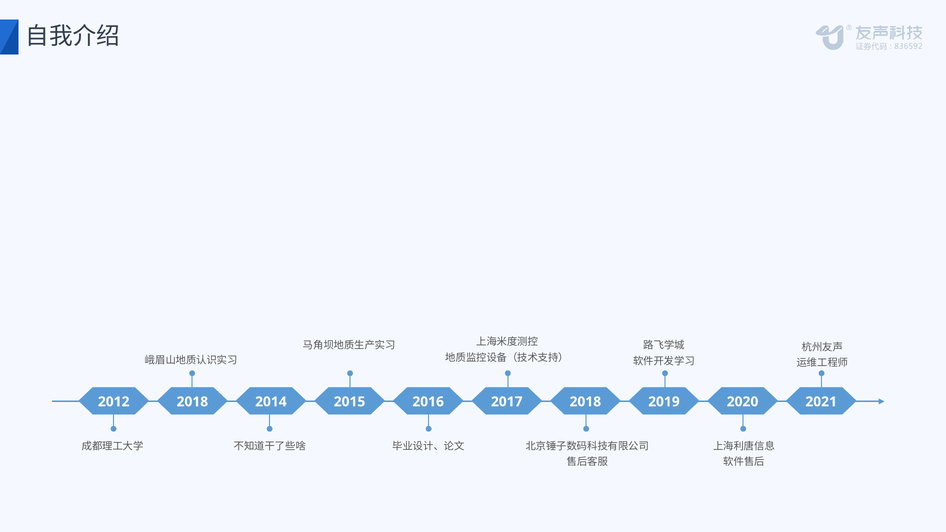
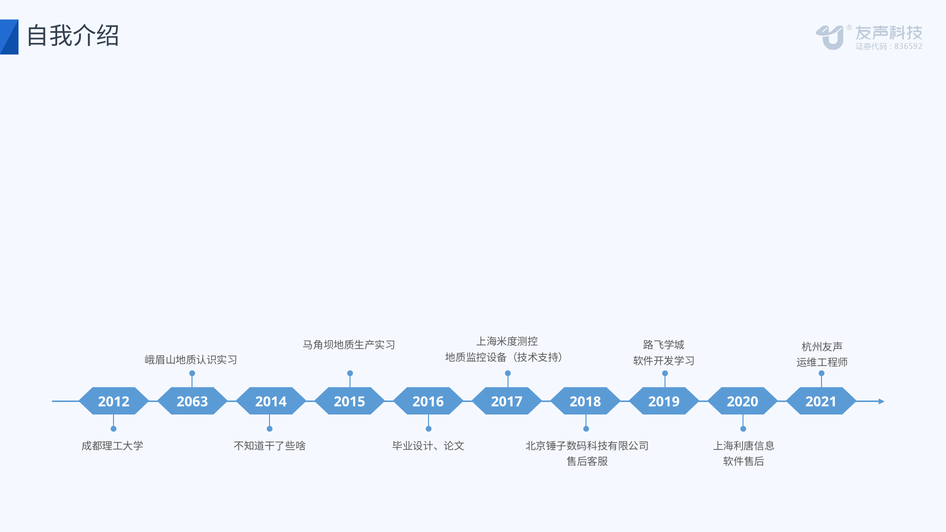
2012 2018: 2018 -> 2063
